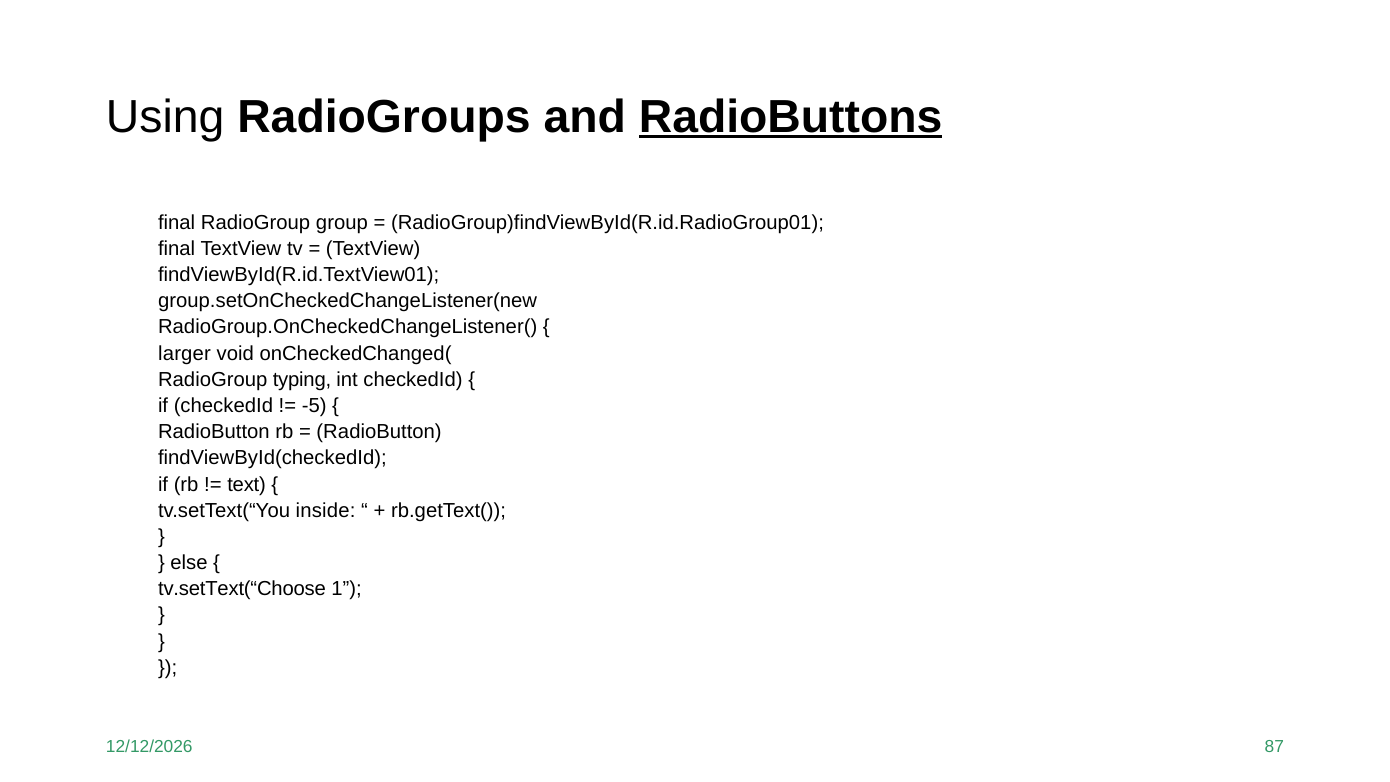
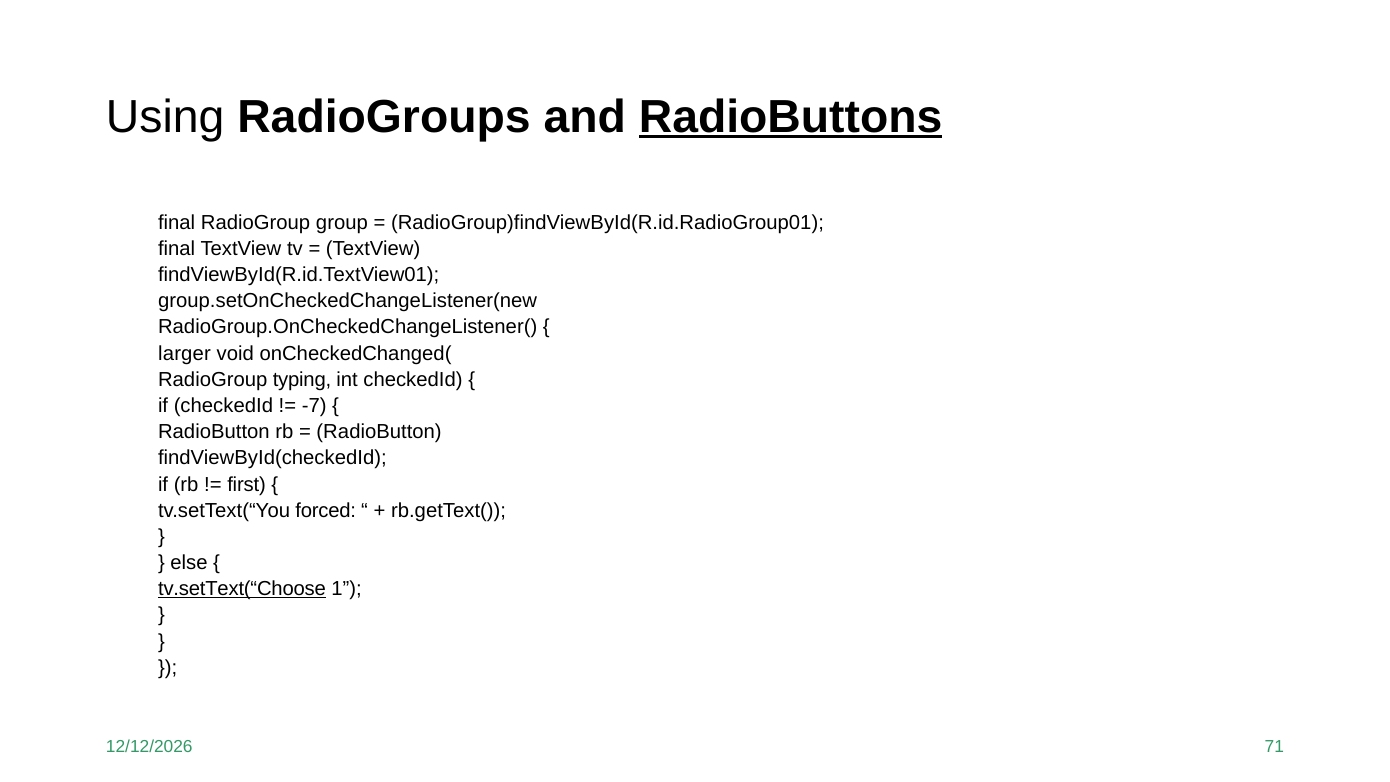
-5: -5 -> -7
text: text -> first
inside: inside -> forced
tv.setText(“Choose underline: none -> present
87: 87 -> 71
